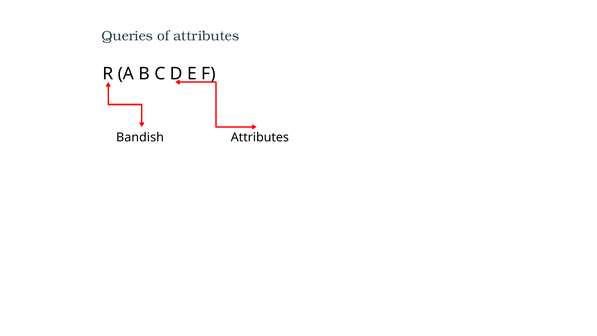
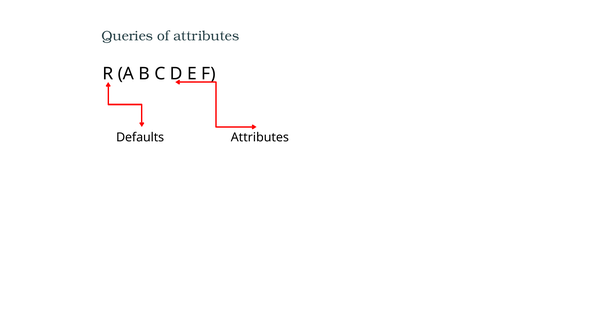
Bandish: Bandish -> Defaults
